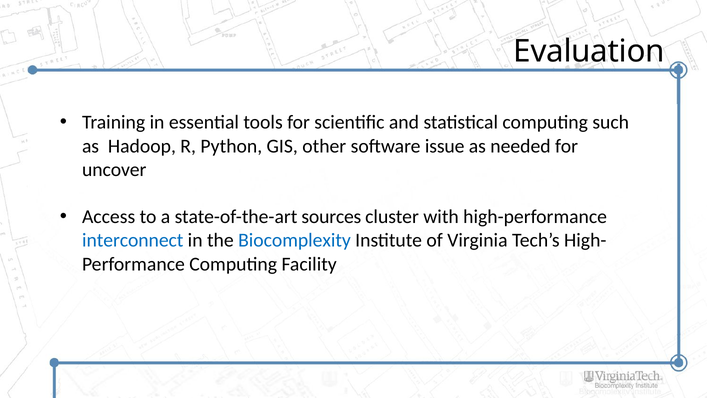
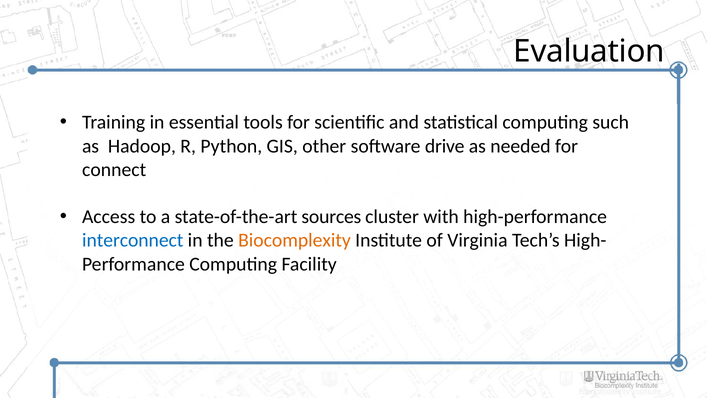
issue: issue -> drive
uncover: uncover -> connect
Biocomplexity colour: blue -> orange
